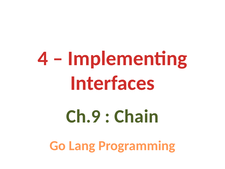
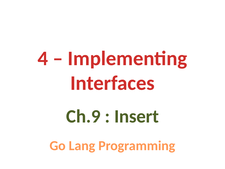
Chain: Chain -> Insert
